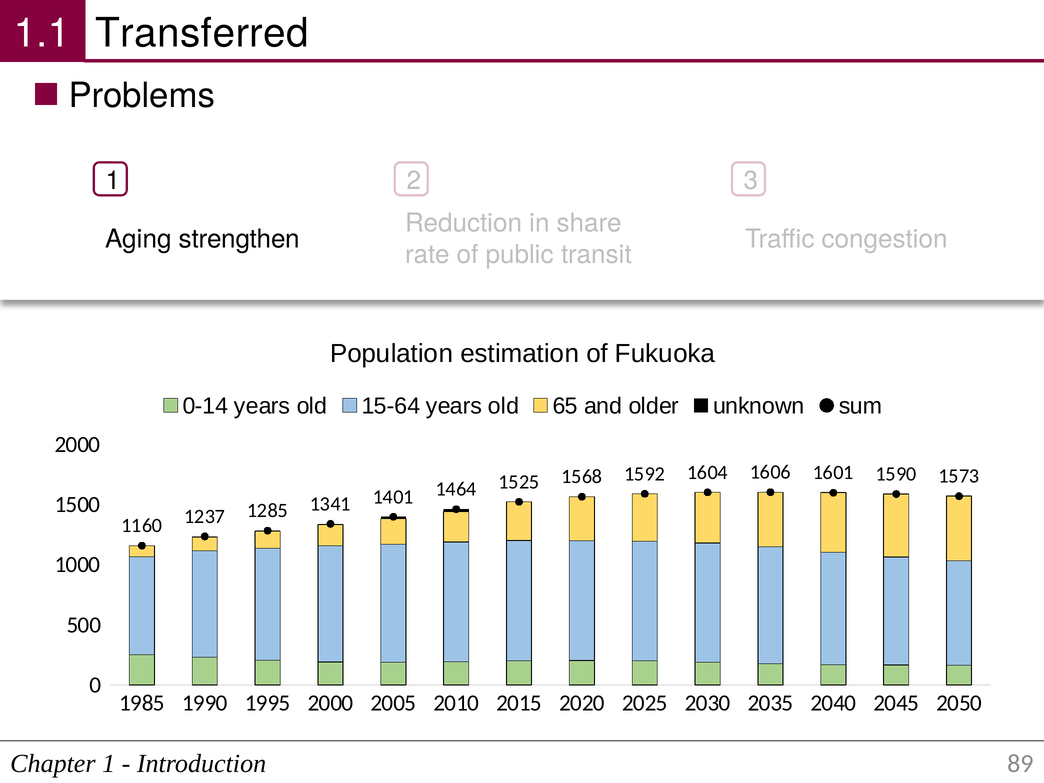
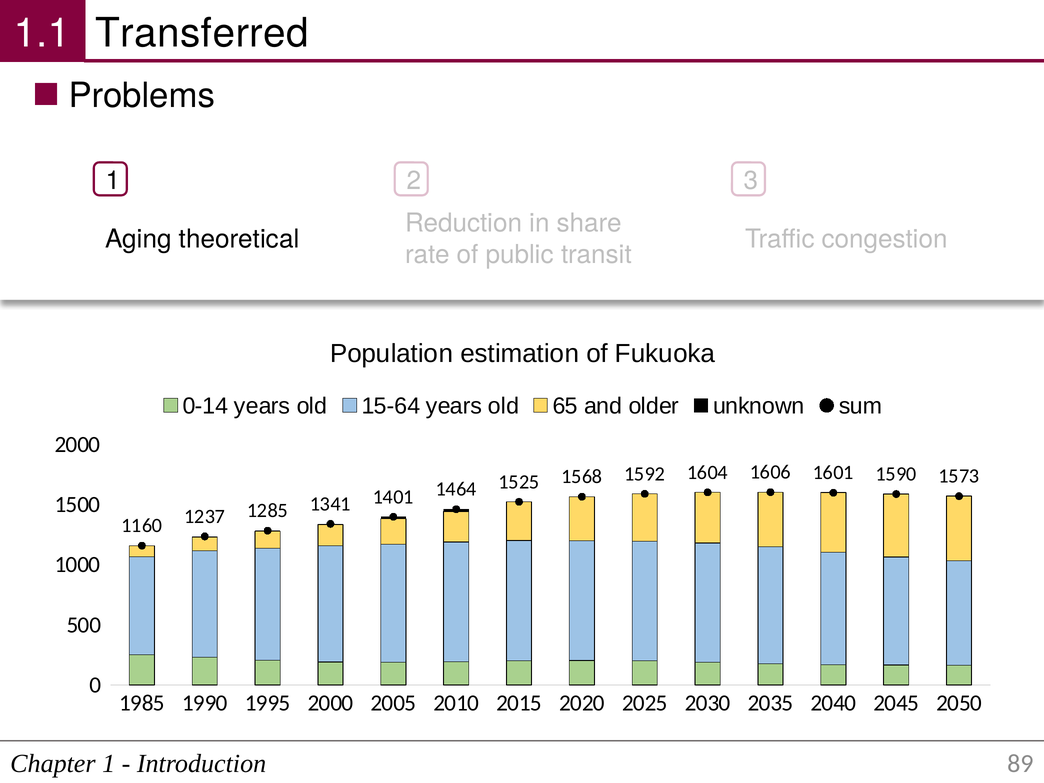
strengthen: strengthen -> theoretical
